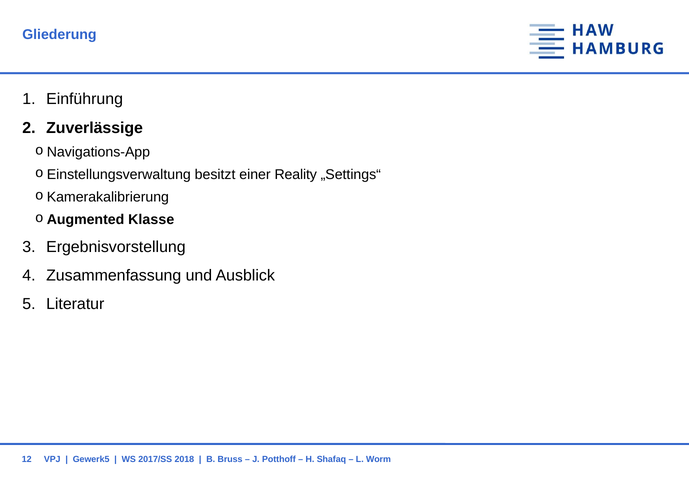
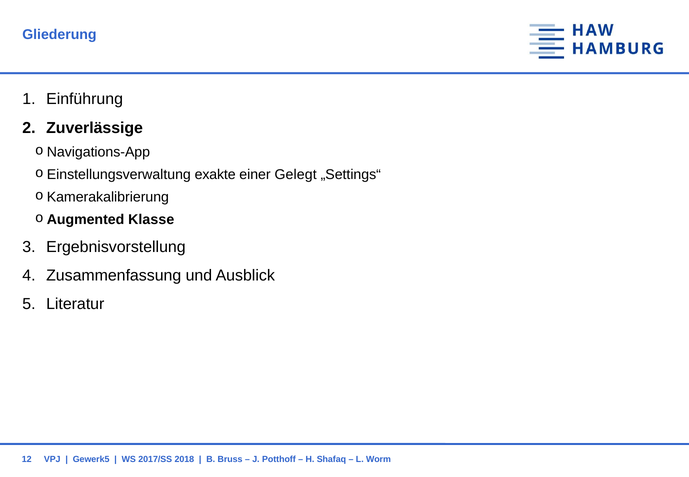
besitzt: besitzt -> exakte
Reality: Reality -> Gelegt
